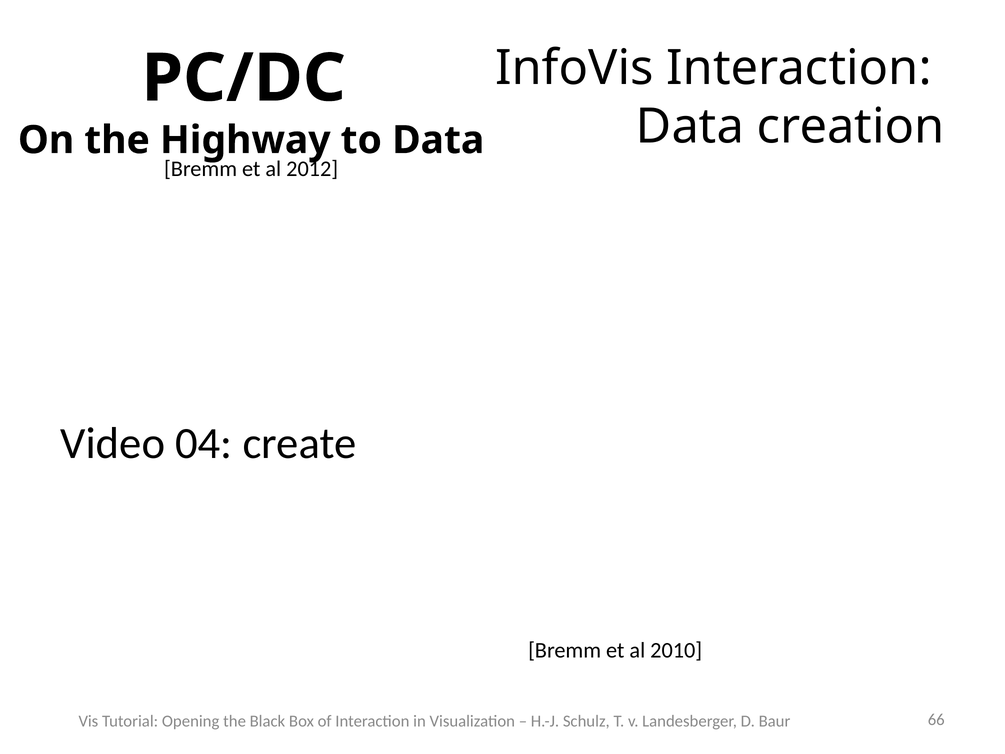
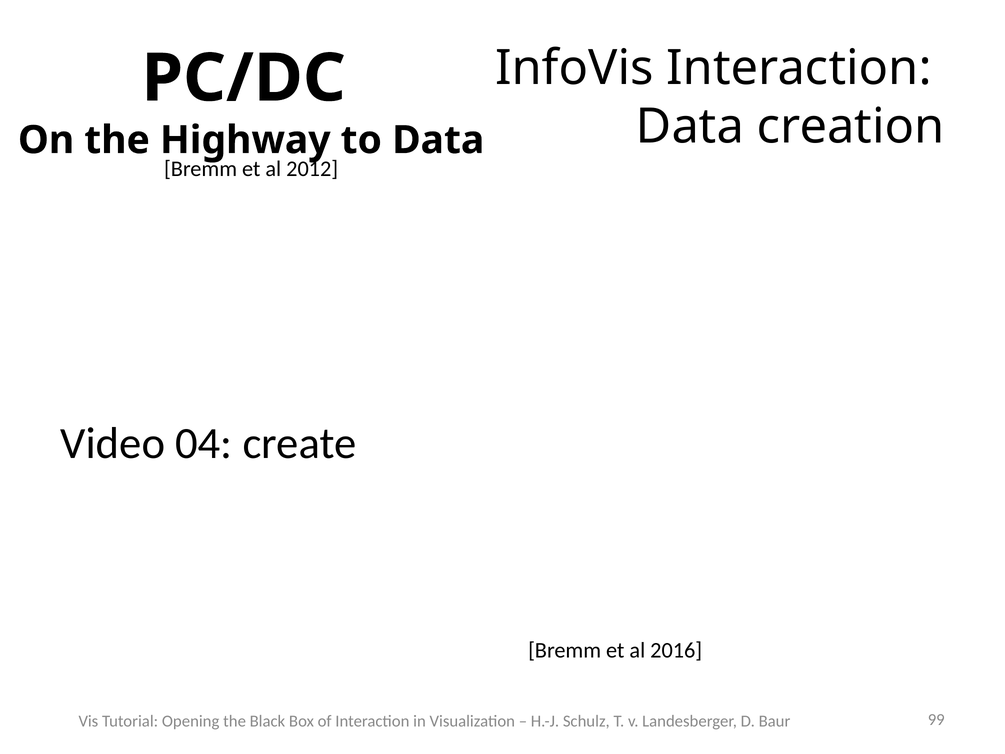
2010: 2010 -> 2016
66: 66 -> 99
